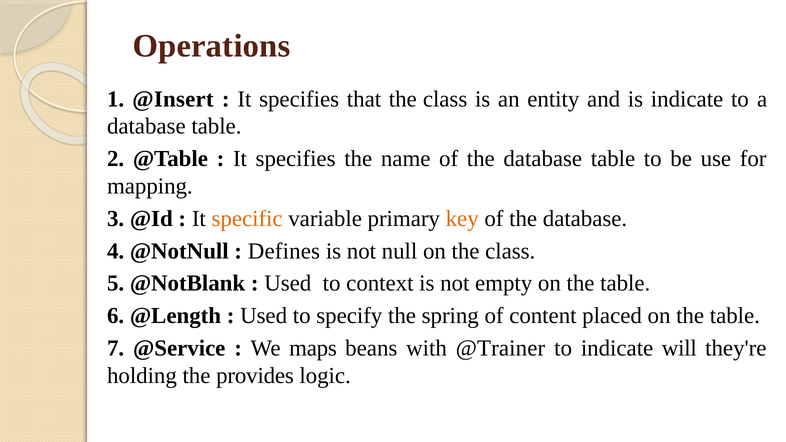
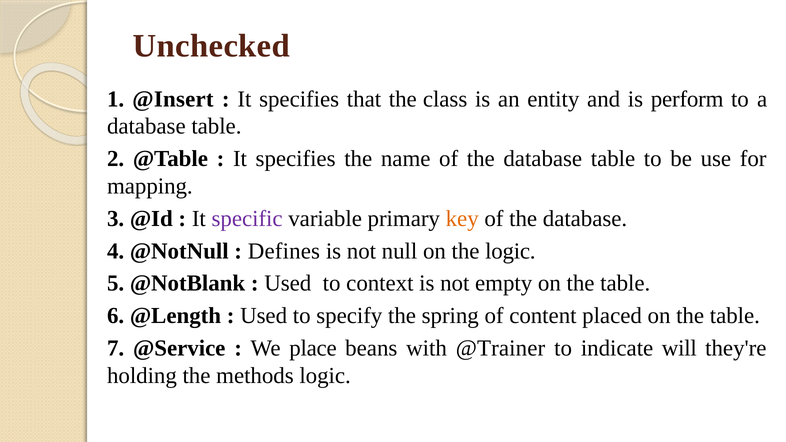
Operations: Operations -> Unchecked
is indicate: indicate -> perform
specific colour: orange -> purple
on the class: class -> logic
maps: maps -> place
provides: provides -> methods
